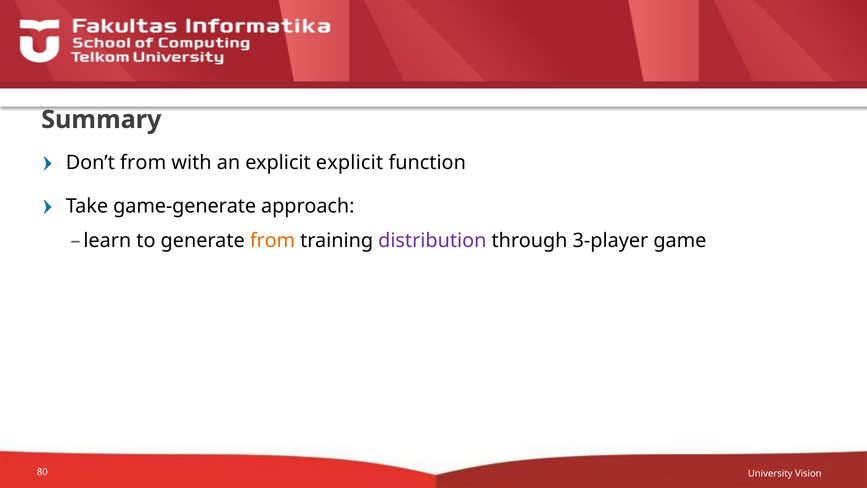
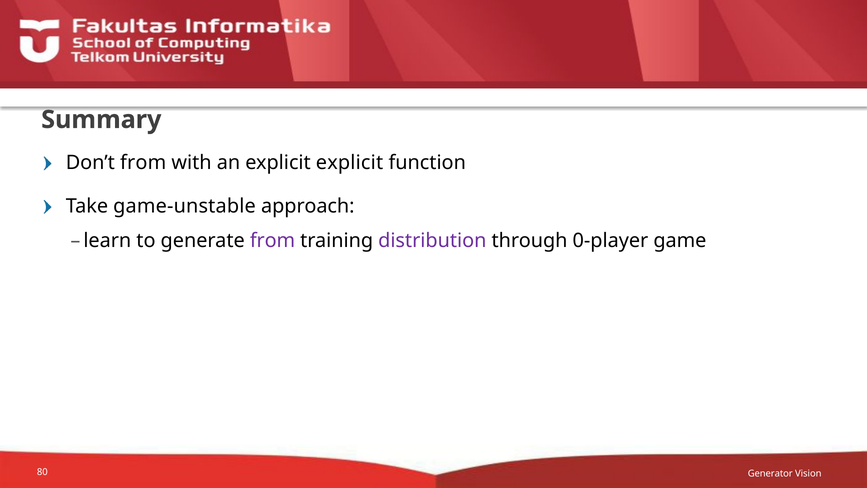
game-generate: game-generate -> game-unstable
from at (273, 241) colour: orange -> purple
3-player: 3-player -> 0-player
University: University -> Generator
